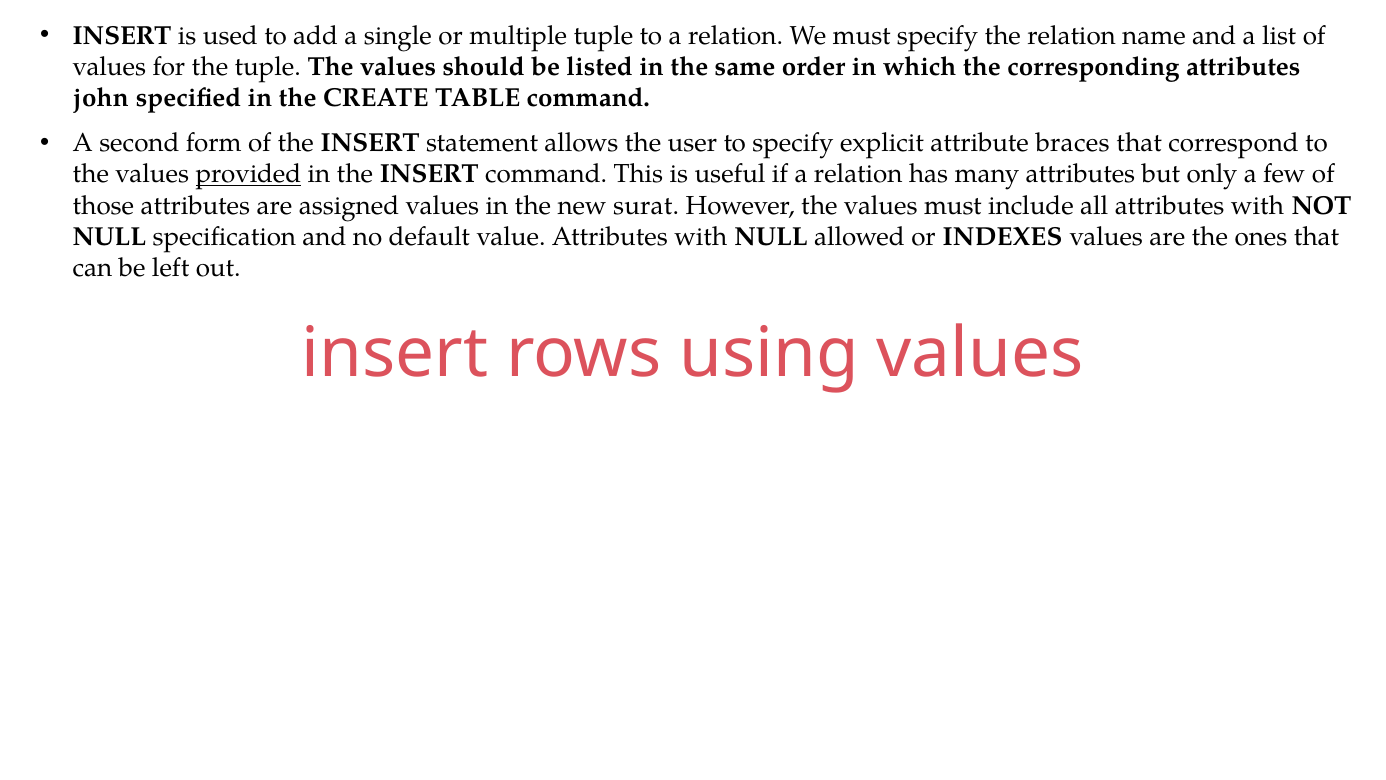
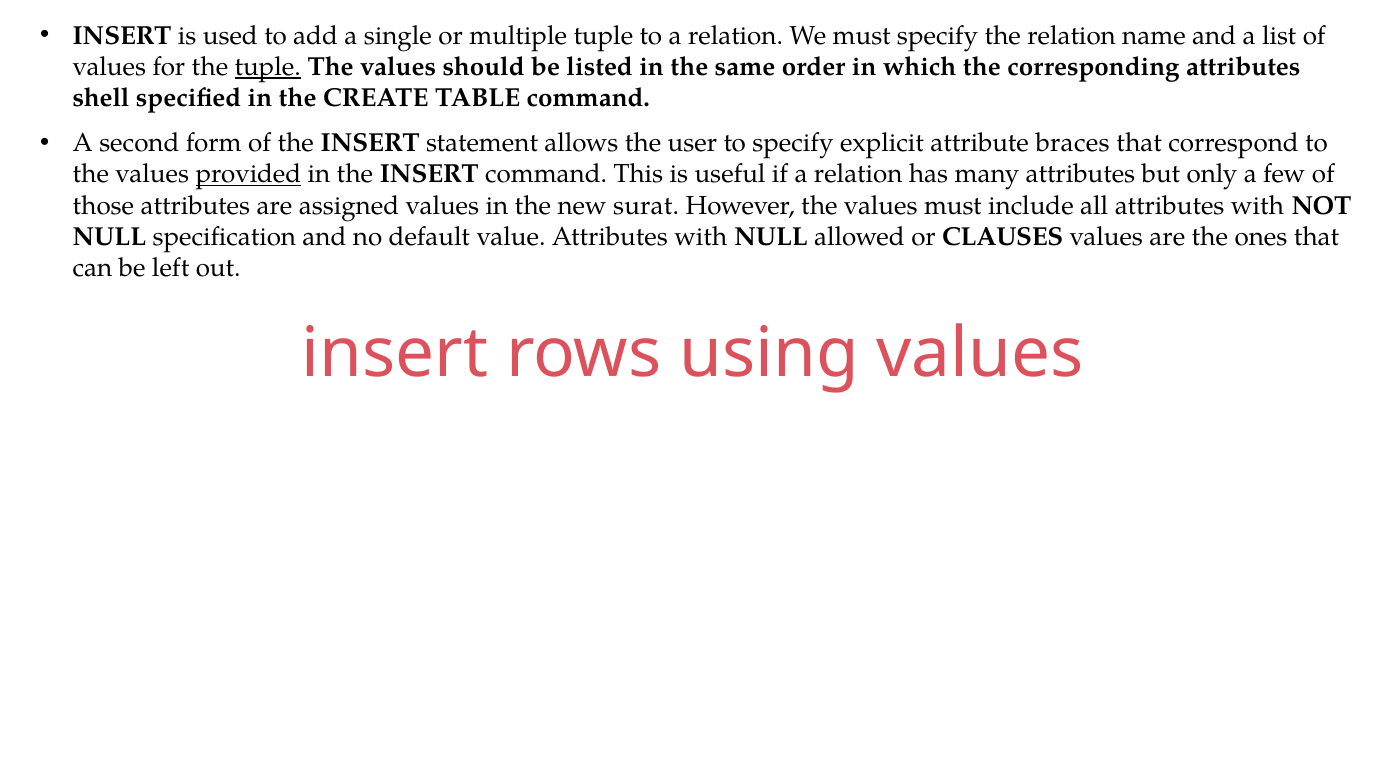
tuple at (268, 67) underline: none -> present
john: john -> shell
INDEXES: INDEXES -> CLAUSES
